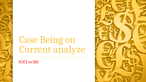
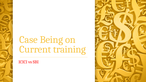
analyze: analyze -> training
